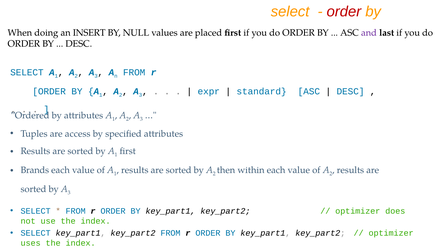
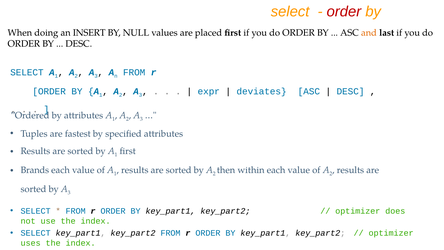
and colour: purple -> orange
standard: standard -> deviates
access: access -> fastest
